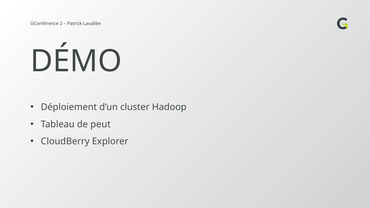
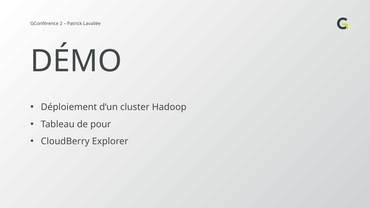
peut: peut -> pour
